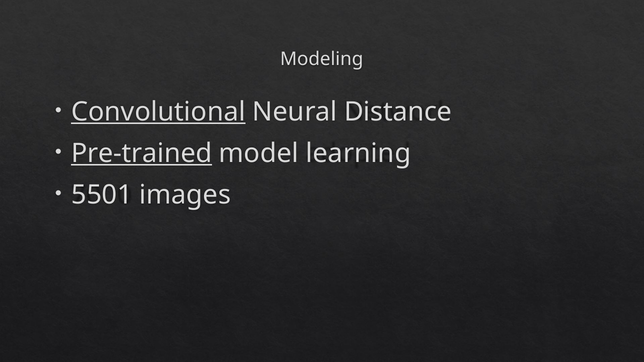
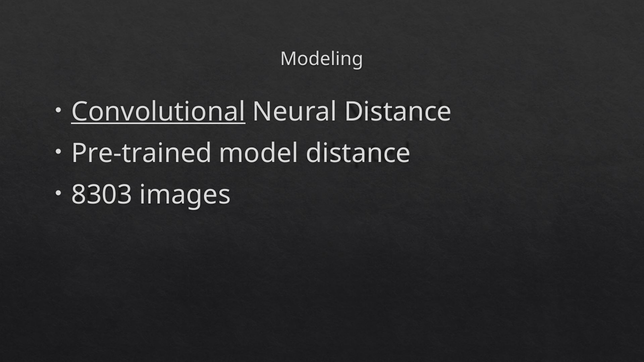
Pre-trained underline: present -> none
model learning: learning -> distance
5501: 5501 -> 8303
